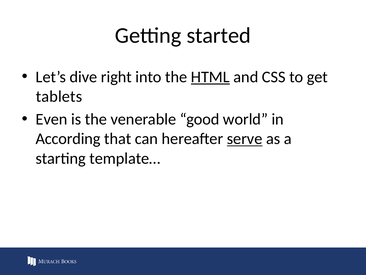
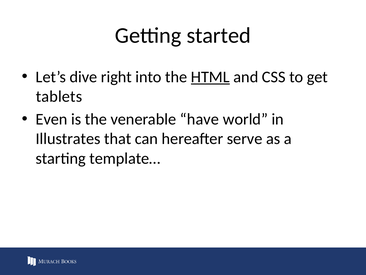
good: good -> have
According: According -> Illustrates
serve underline: present -> none
